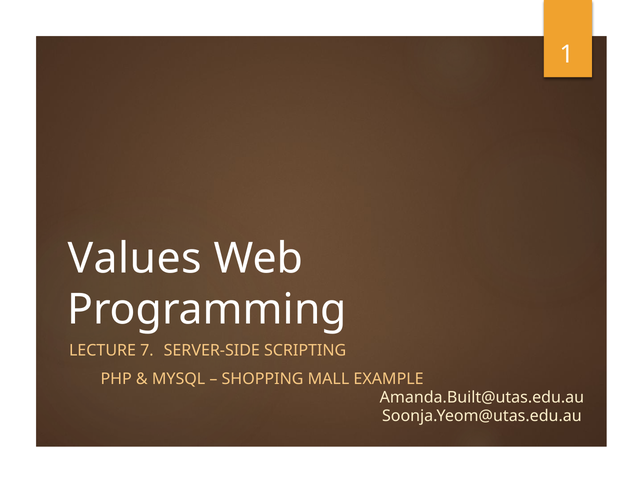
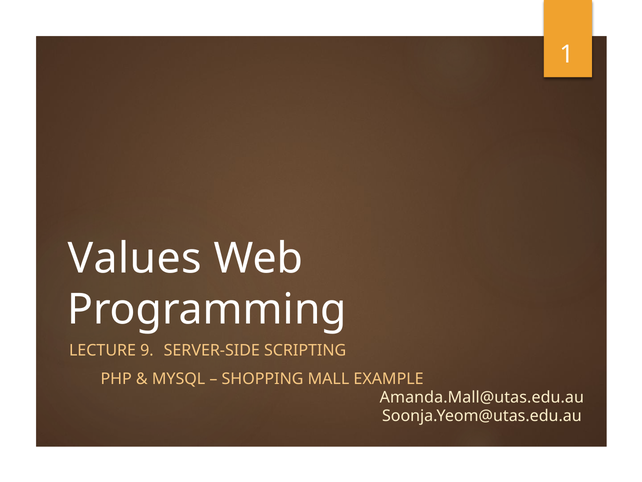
7: 7 -> 9
Amanda.Built@utas.edu.au: Amanda.Built@utas.edu.au -> Amanda.Mall@utas.edu.au
